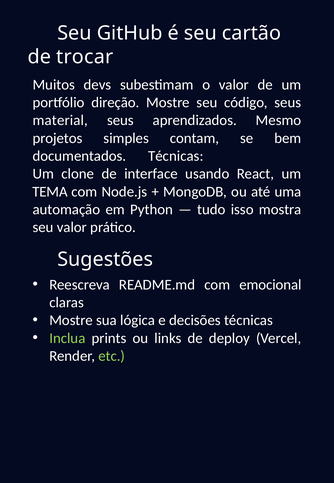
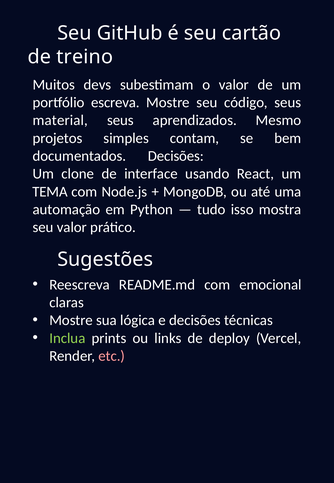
trocar: trocar -> treino
direção: direção -> escreva
Técnicas at (176, 156): Técnicas -> Decisões
etc colour: light green -> pink
